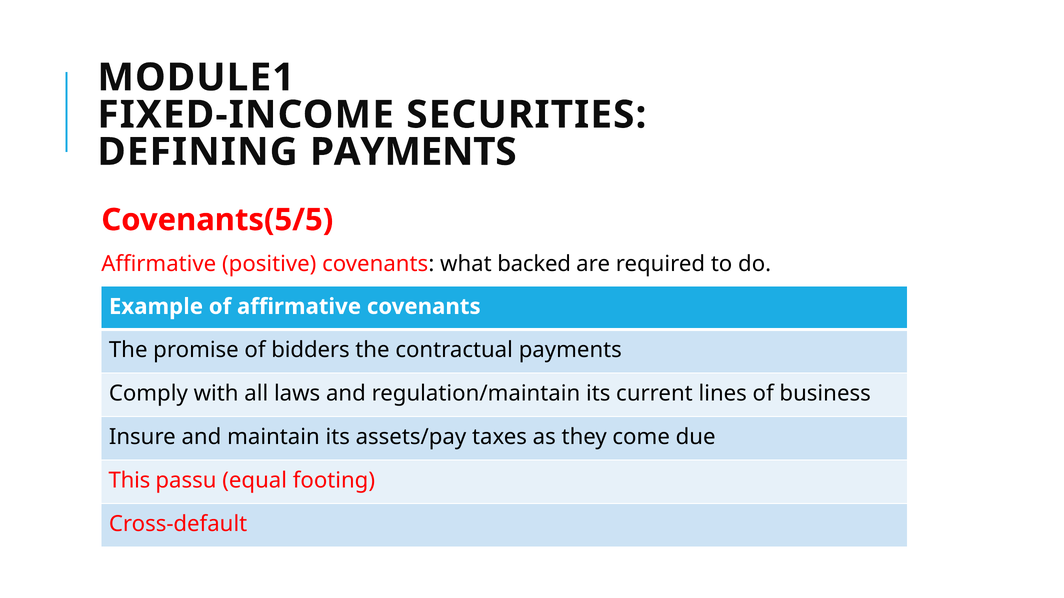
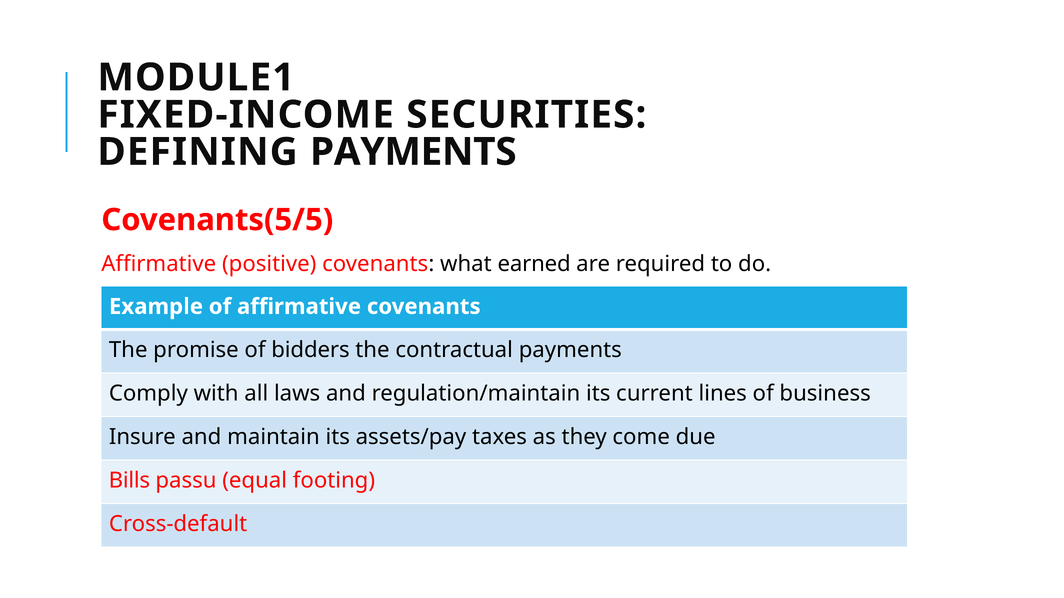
backed: backed -> earned
This: This -> Bills
